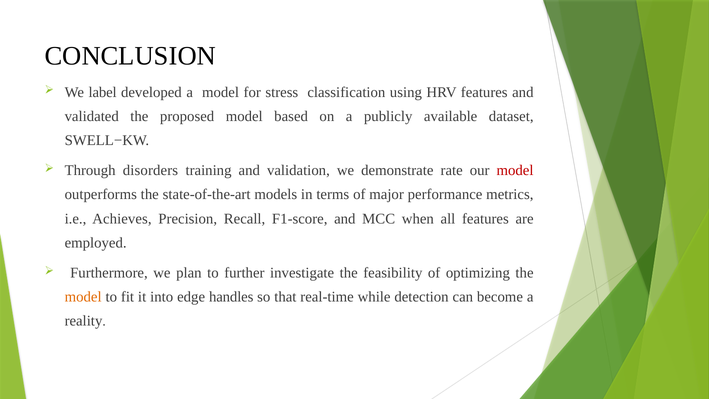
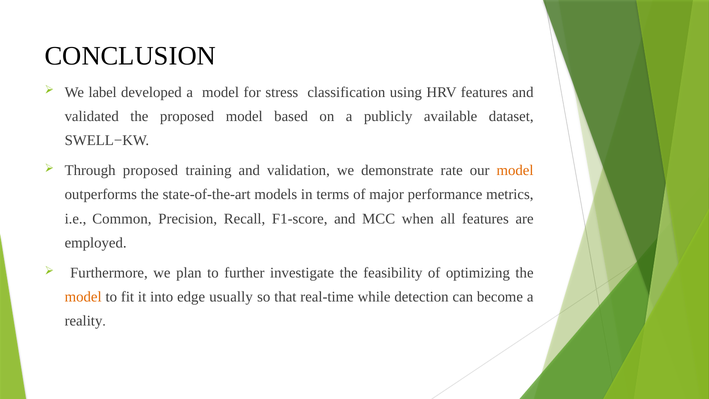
Through disorders: disorders -> proposed
model at (515, 170) colour: red -> orange
Achieves: Achieves -> Common
handles: handles -> usually
